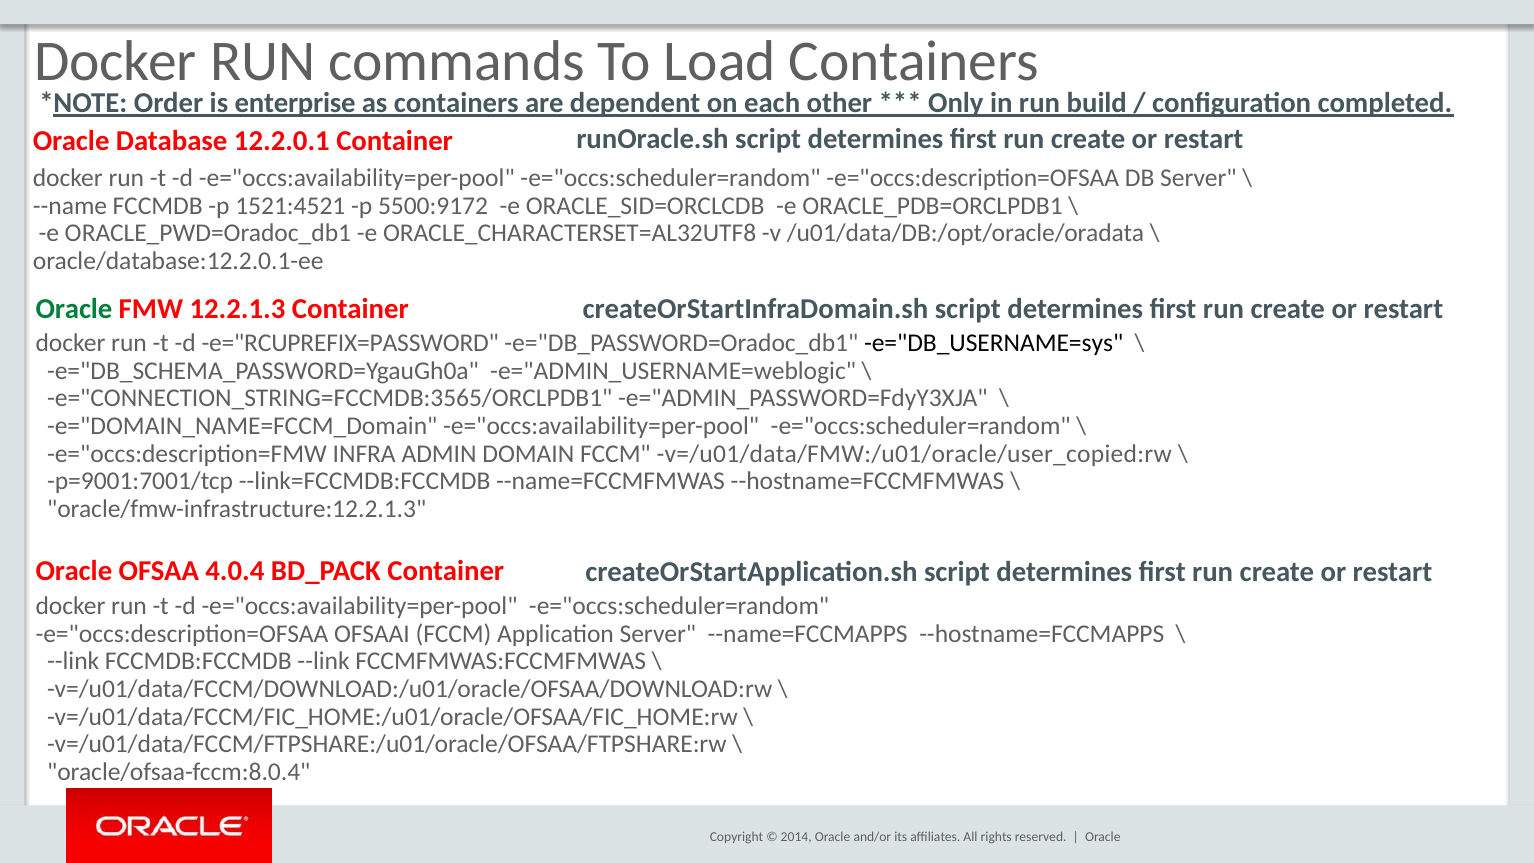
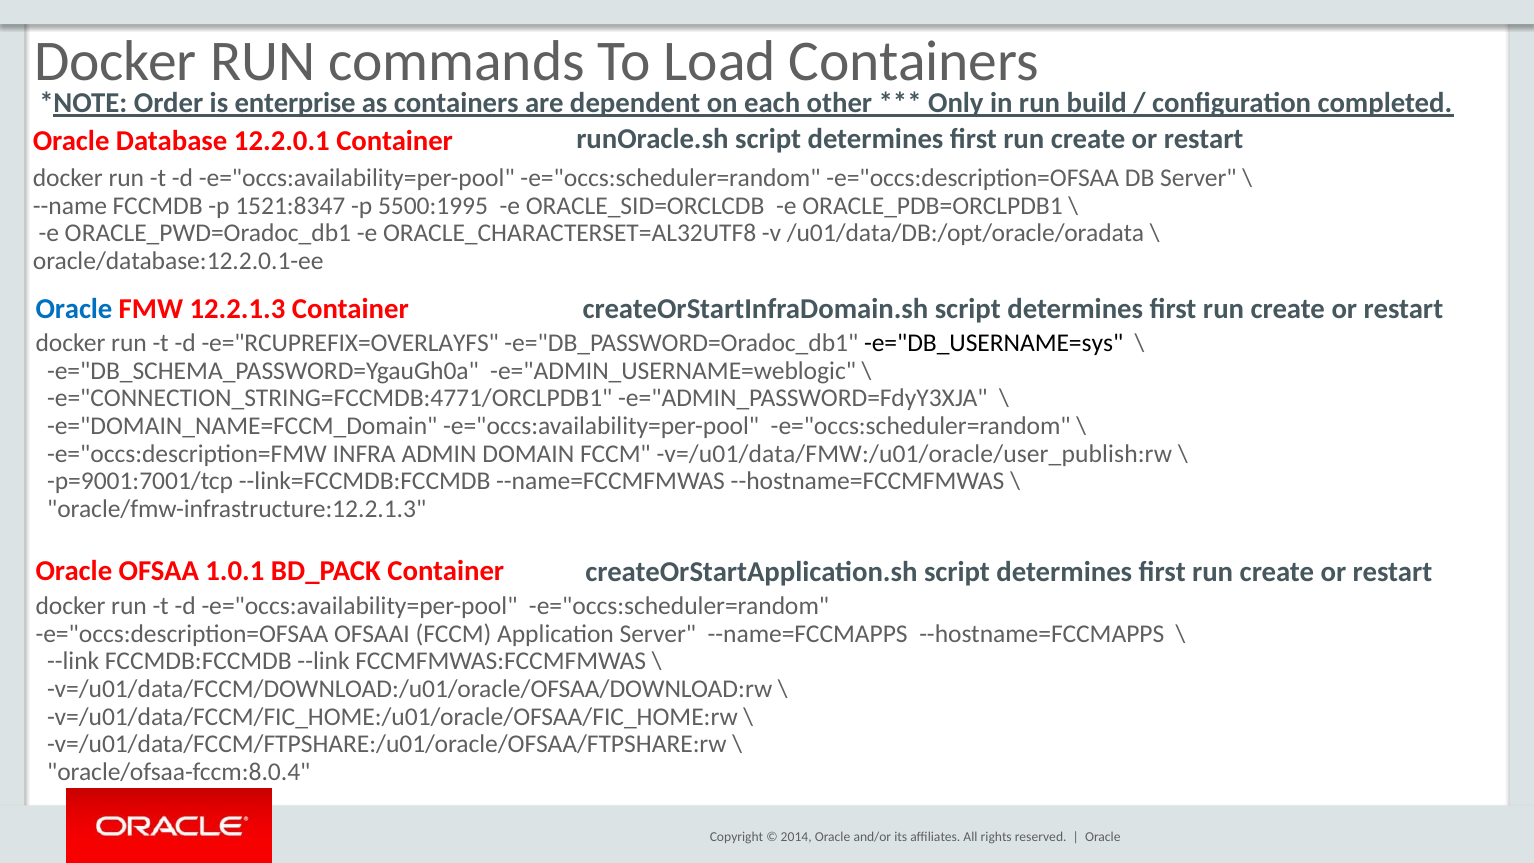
1521:4521: 1521:4521 -> 1521:8347
5500:9172: 5500:9172 -> 5500:1995
Oracle at (74, 309) colour: green -> blue
e="RCUPREFIX=PASSWORD: e="RCUPREFIX=PASSWORD -> e="RCUPREFIX=OVERLAYFS
e="CONNECTION_STRING=FCCMDB:3565/ORCLPDB1: e="CONNECTION_STRING=FCCMDB:3565/ORCLPDB1 -> e="CONNECTION_STRING=FCCMDB:4771/ORCLPDB1
v=/u01/data/FMW:/u01/oracle/user_copied:rw: v=/u01/data/FMW:/u01/oracle/user_copied:rw -> v=/u01/data/FMW:/u01/oracle/user_publish:rw
4.0.4: 4.0.4 -> 1.0.1
